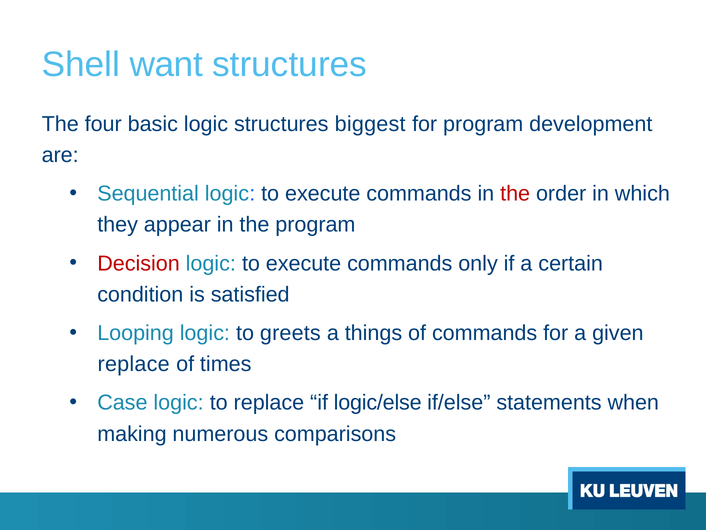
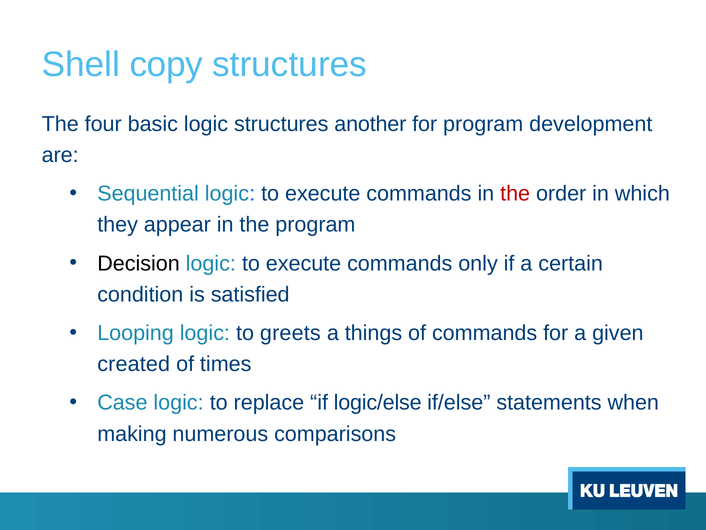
want: want -> copy
biggest: biggest -> another
Decision colour: red -> black
replace at (134, 364): replace -> created
